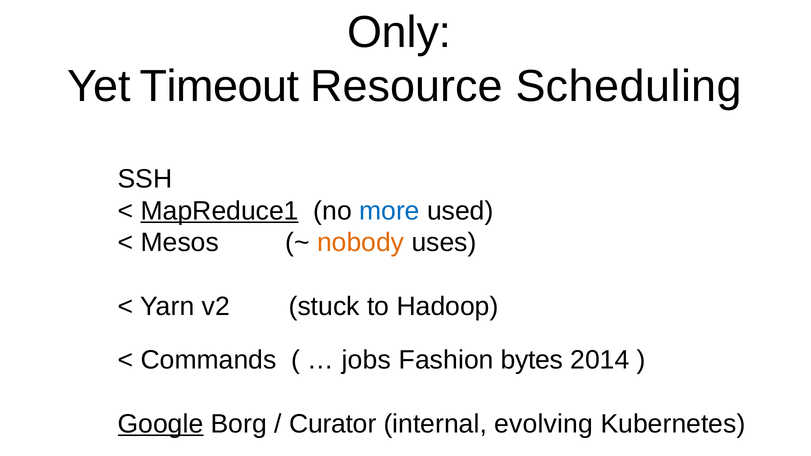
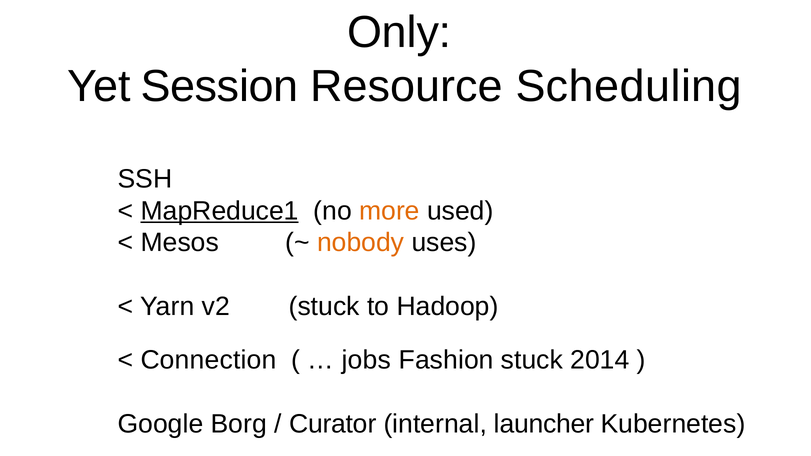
Timeout: Timeout -> Session
more colour: blue -> orange
Commands: Commands -> Connection
Fashion bytes: bytes -> stuck
Google underline: present -> none
evolving: evolving -> launcher
